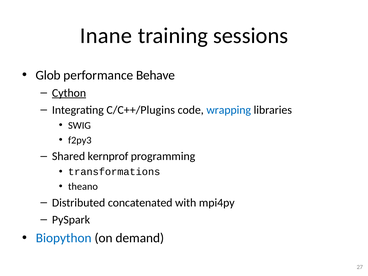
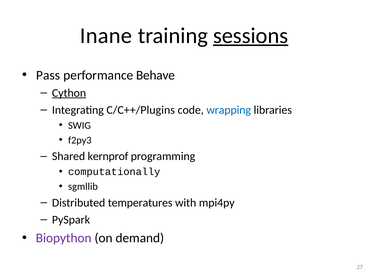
sessions underline: none -> present
Glob: Glob -> Pass
transformations: transformations -> computationally
theano: theano -> sgmllib
concatenated: concatenated -> temperatures
Biopython colour: blue -> purple
